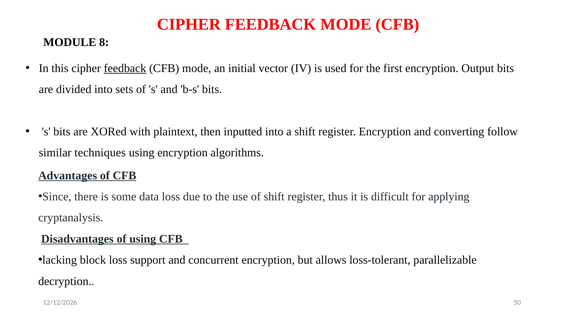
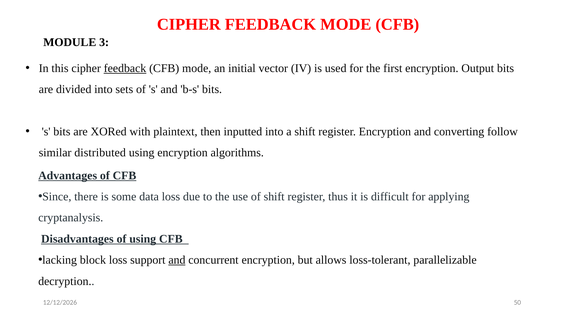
8: 8 -> 3
techniques: techniques -> distributed
and at (177, 260) underline: none -> present
